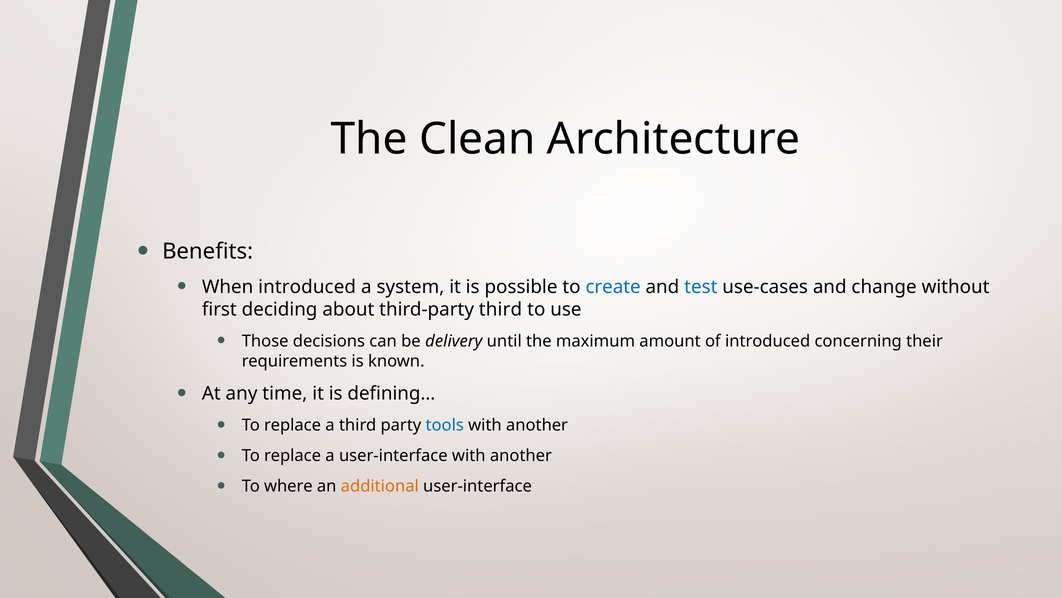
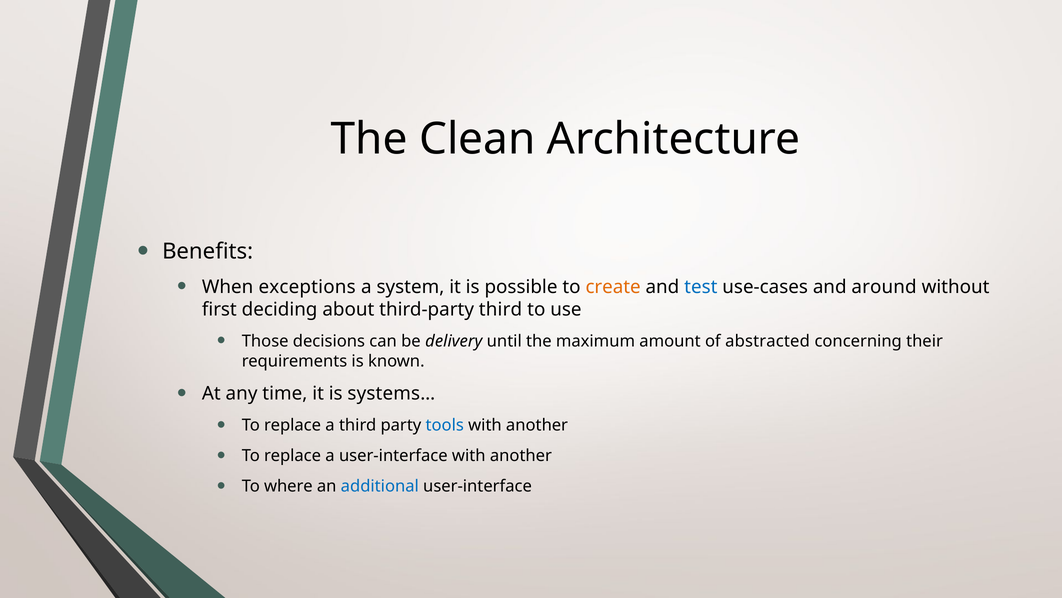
When introduced: introduced -> exceptions
create colour: blue -> orange
change: change -> around
of introduced: introduced -> abstracted
defining…: defining… -> systems…
additional colour: orange -> blue
